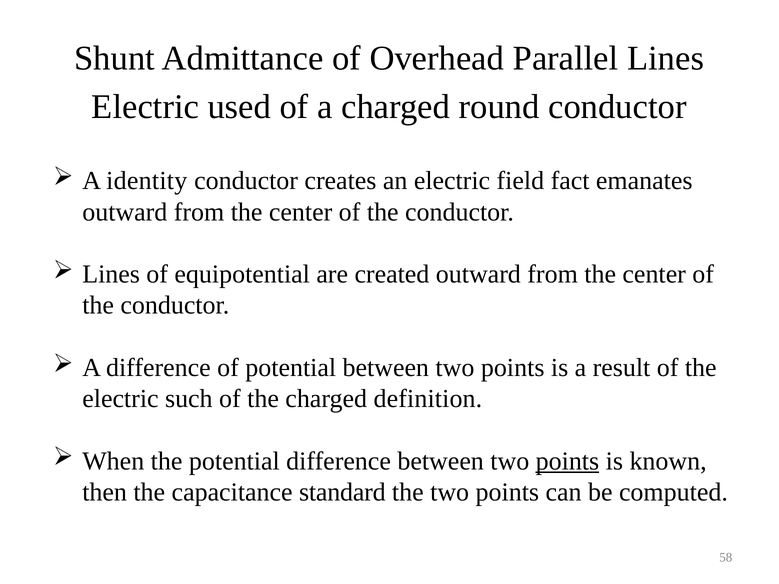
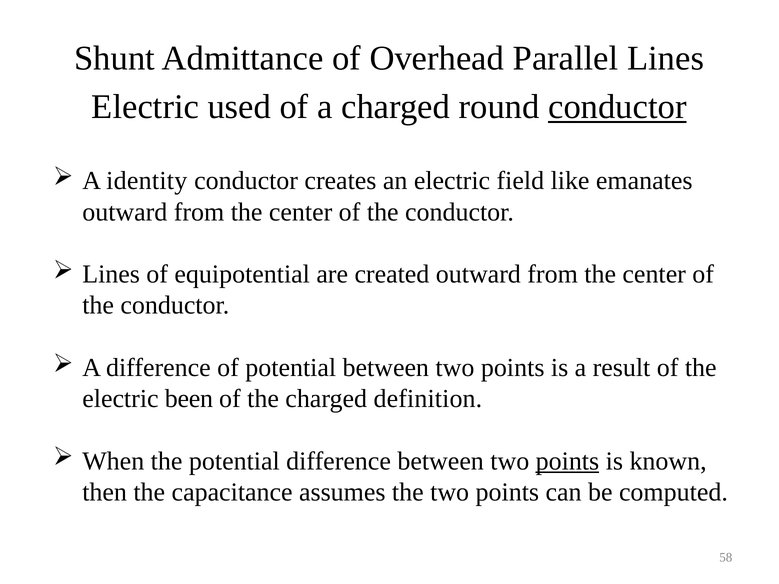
conductor at (617, 107) underline: none -> present
fact: fact -> like
such: such -> been
standard: standard -> assumes
